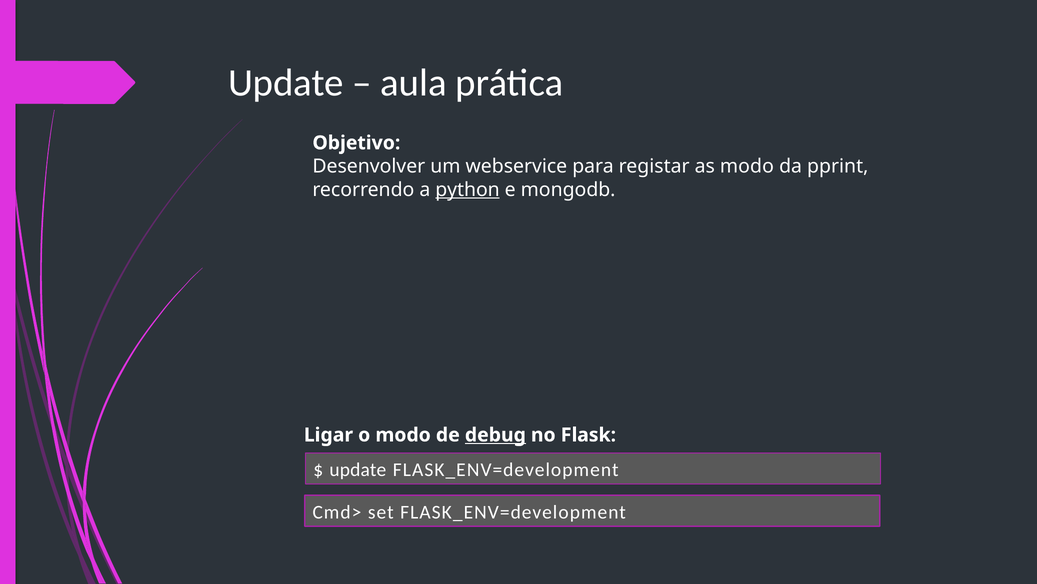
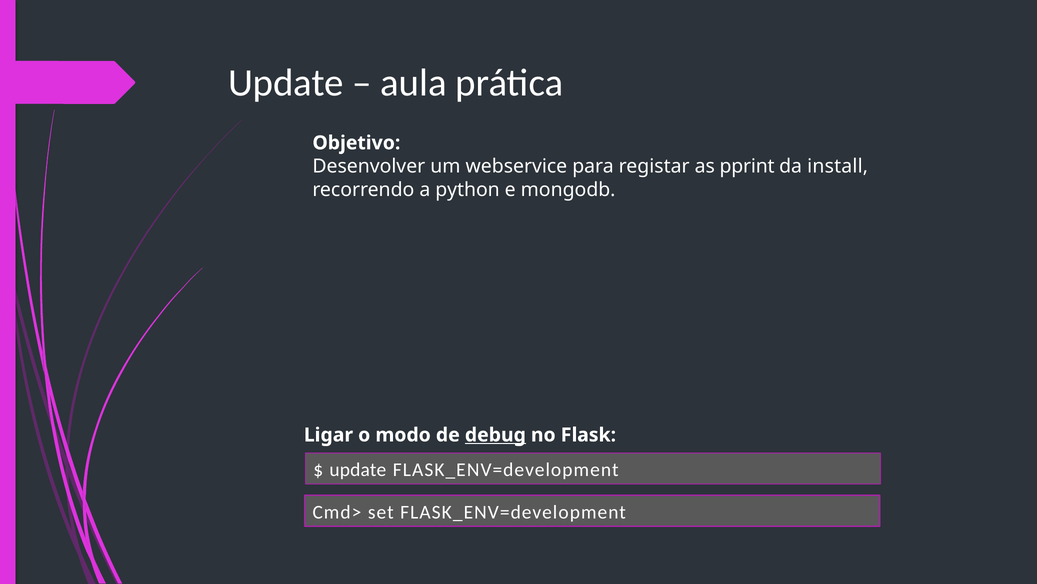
as modo: modo -> pprint
pprint: pprint -> install
python underline: present -> none
